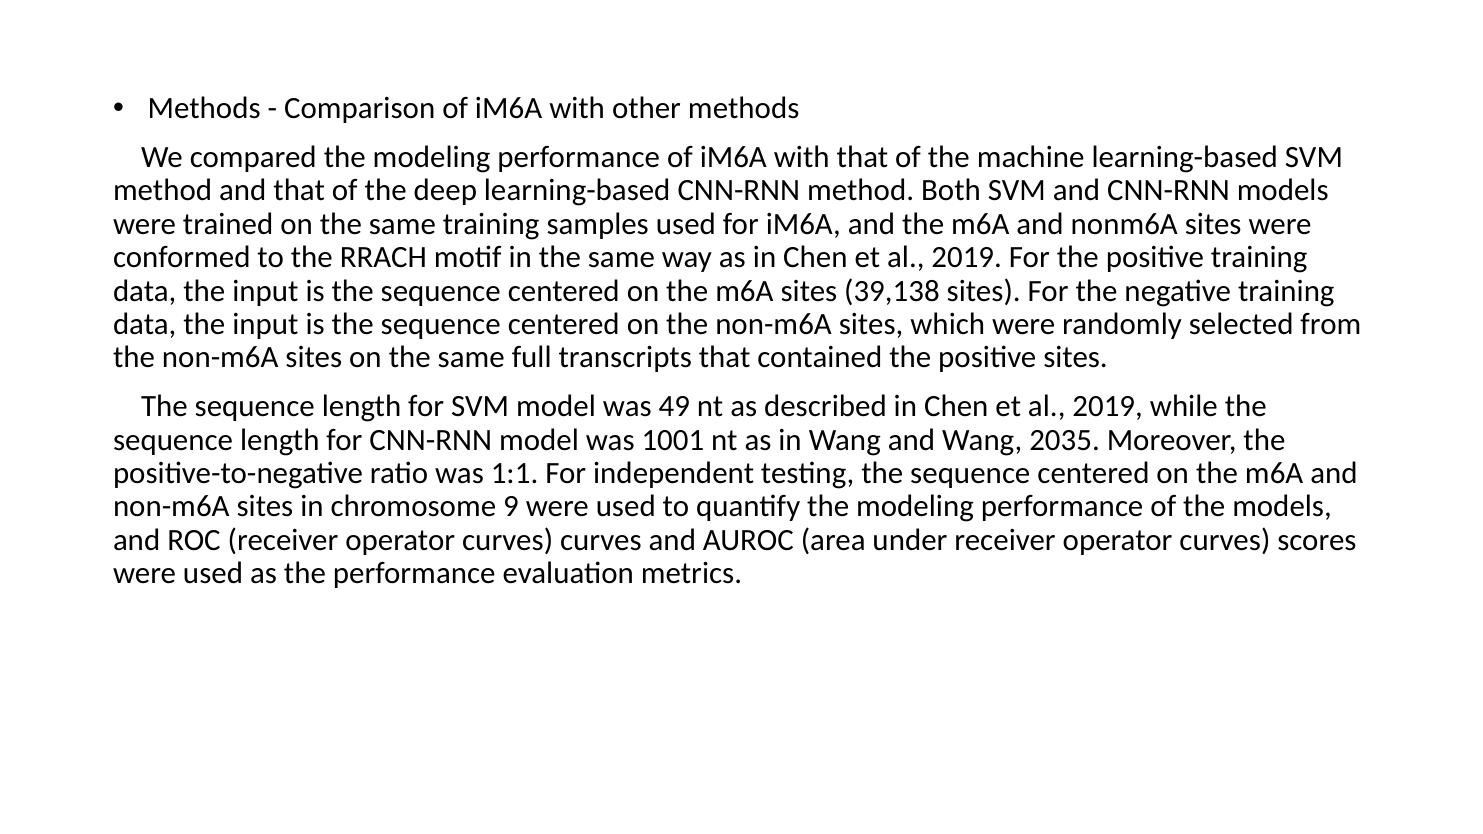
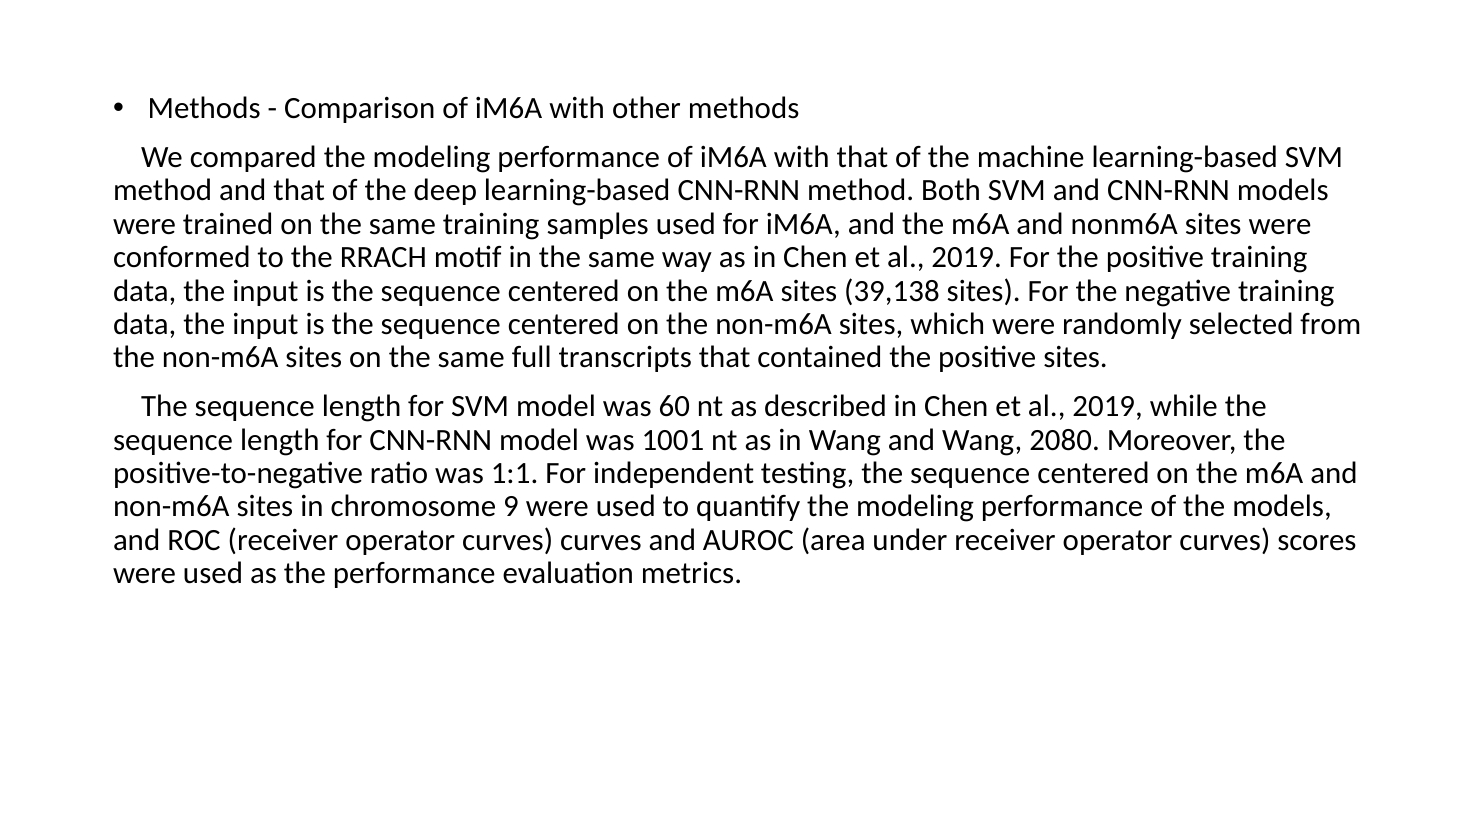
49: 49 -> 60
2035: 2035 -> 2080
